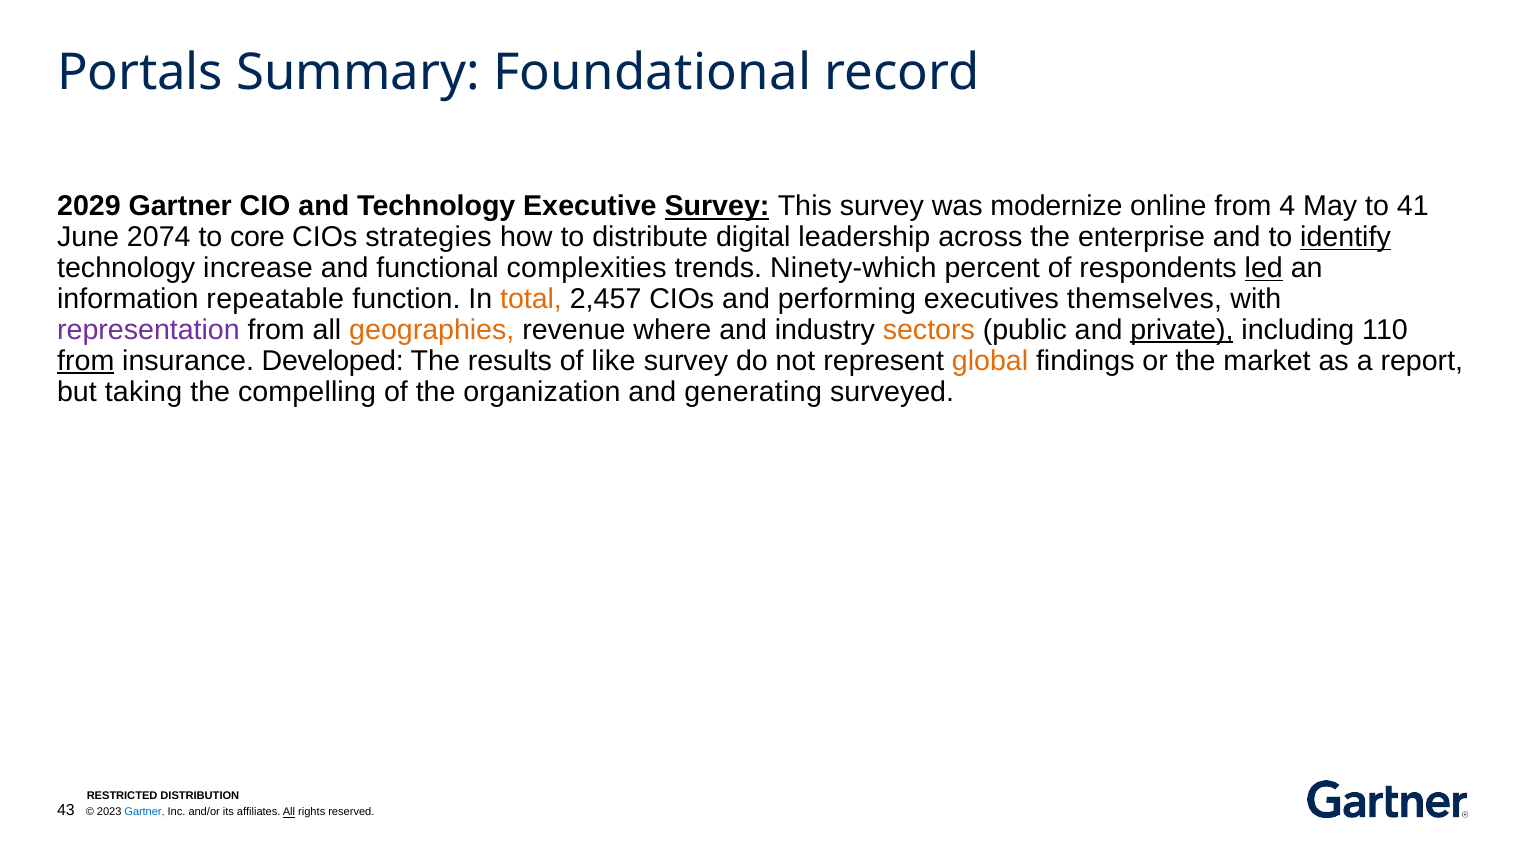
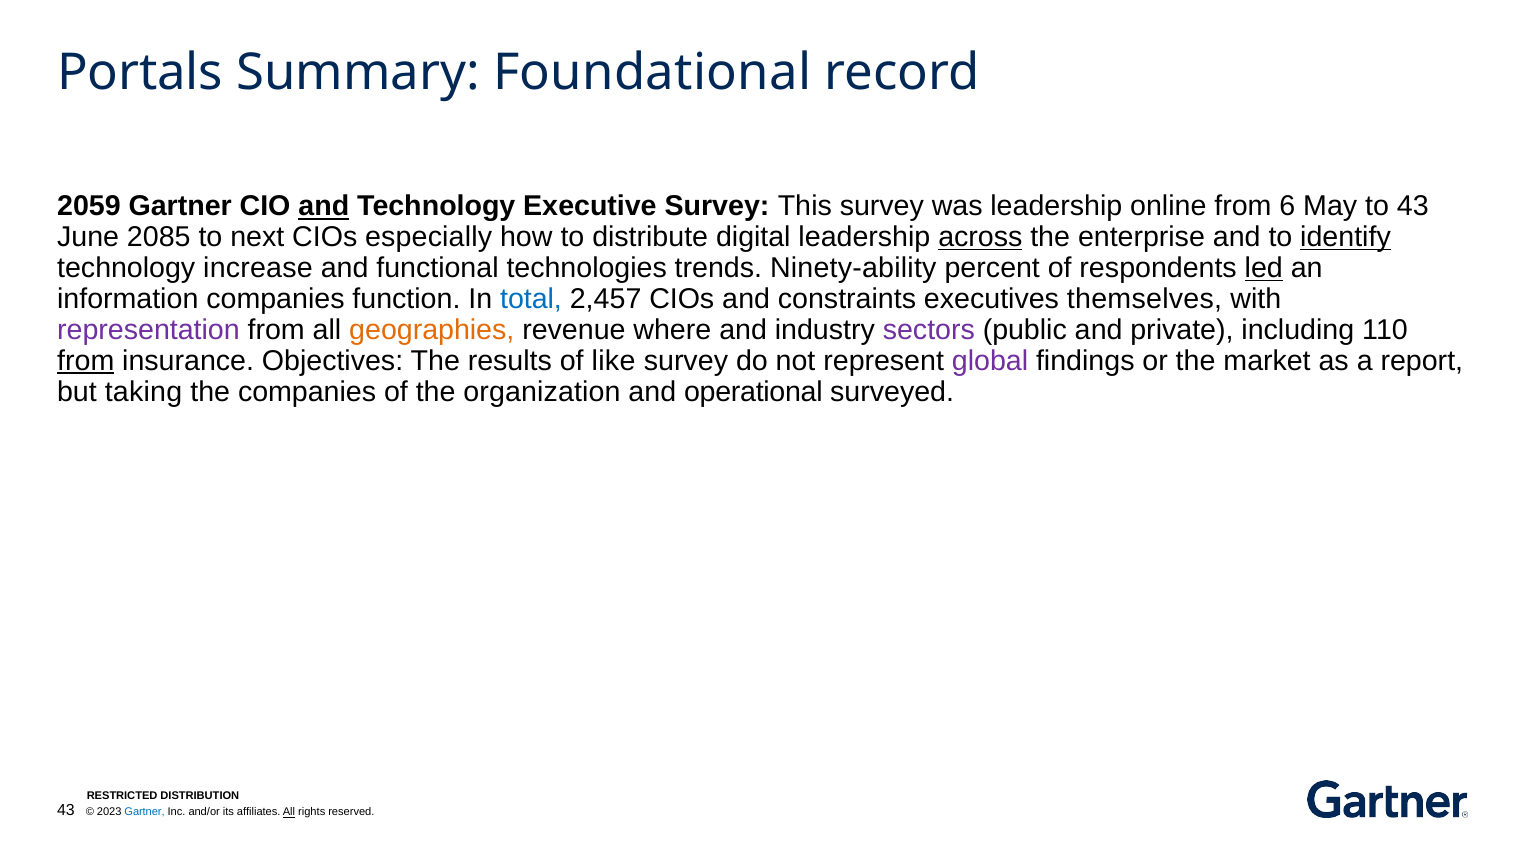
2029: 2029 -> 2059
and at (324, 206) underline: none -> present
Survey at (717, 206) underline: present -> none
was modernize: modernize -> leadership
4: 4 -> 6
to 41: 41 -> 43
2074: 2074 -> 2085
core: core -> next
strategies: strategies -> especially
across underline: none -> present
complexities: complexities -> technologies
Ninety-which: Ninety-which -> Ninety-ability
information repeatable: repeatable -> companies
total colour: orange -> blue
performing: performing -> constraints
sectors colour: orange -> purple
private underline: present -> none
Developed: Developed -> Objectives
global colour: orange -> purple
the compelling: compelling -> companies
generating: generating -> operational
